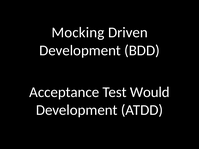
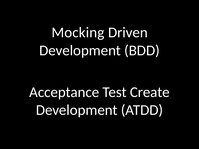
Would: Would -> Create
